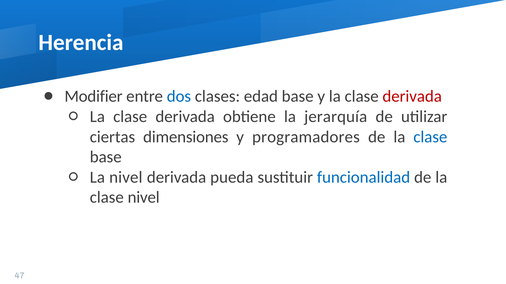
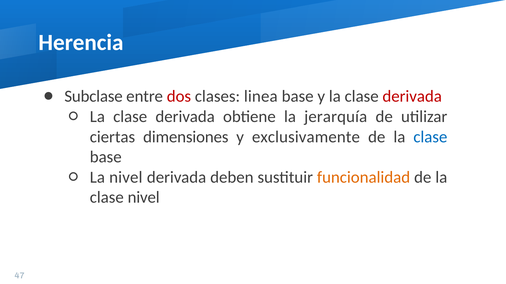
Modifier: Modifier -> Subclase
dos colour: blue -> red
edad: edad -> linea
programadores: programadores -> exclusivamente
pueda: pueda -> deben
funcionalidad colour: blue -> orange
